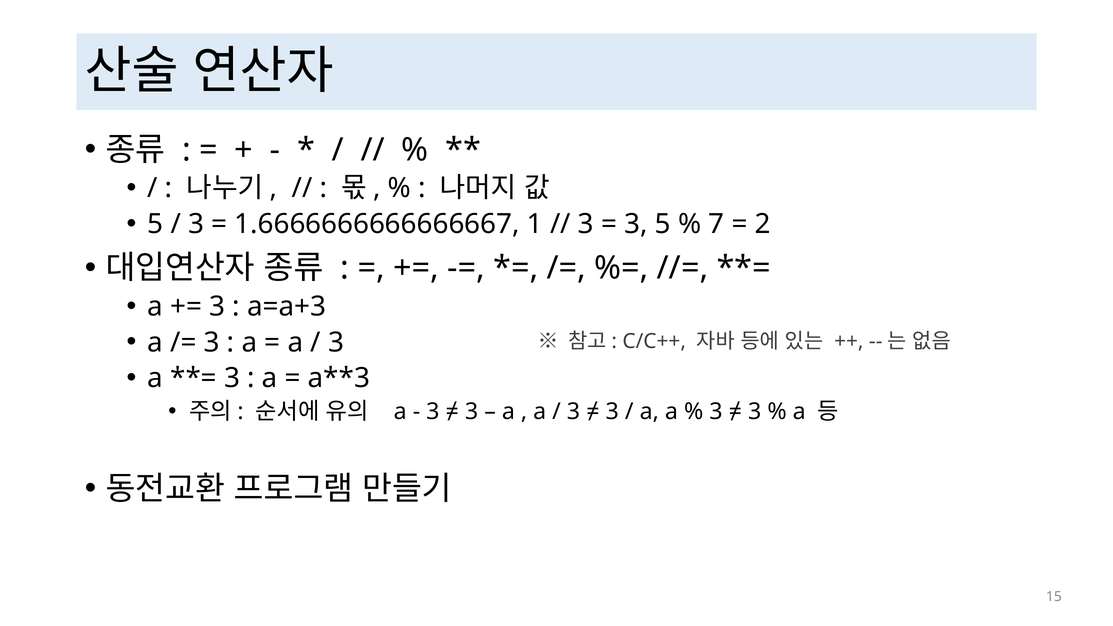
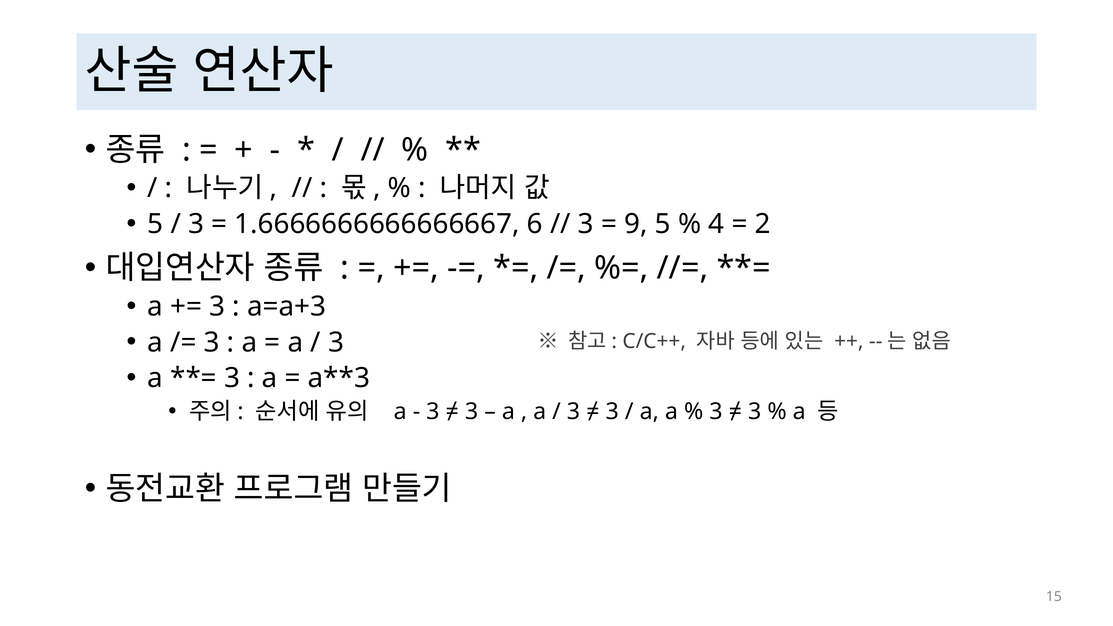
1: 1 -> 6
3 at (636, 224): 3 -> 9
7: 7 -> 4
